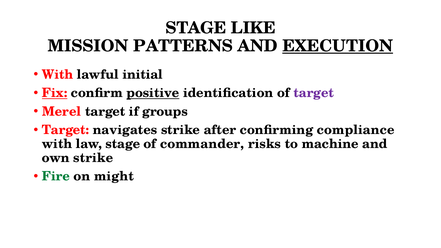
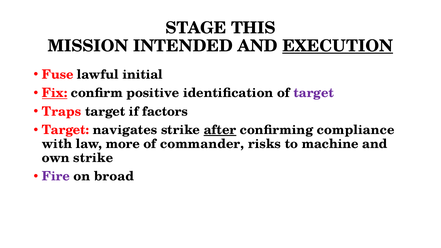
LIKE: LIKE -> THIS
PATTERNS: PATTERNS -> INTENDED
With at (58, 75): With -> Fuse
positive underline: present -> none
Merel: Merel -> Traps
groups: groups -> factors
after underline: none -> present
law stage: stage -> more
Fire colour: green -> purple
might: might -> broad
